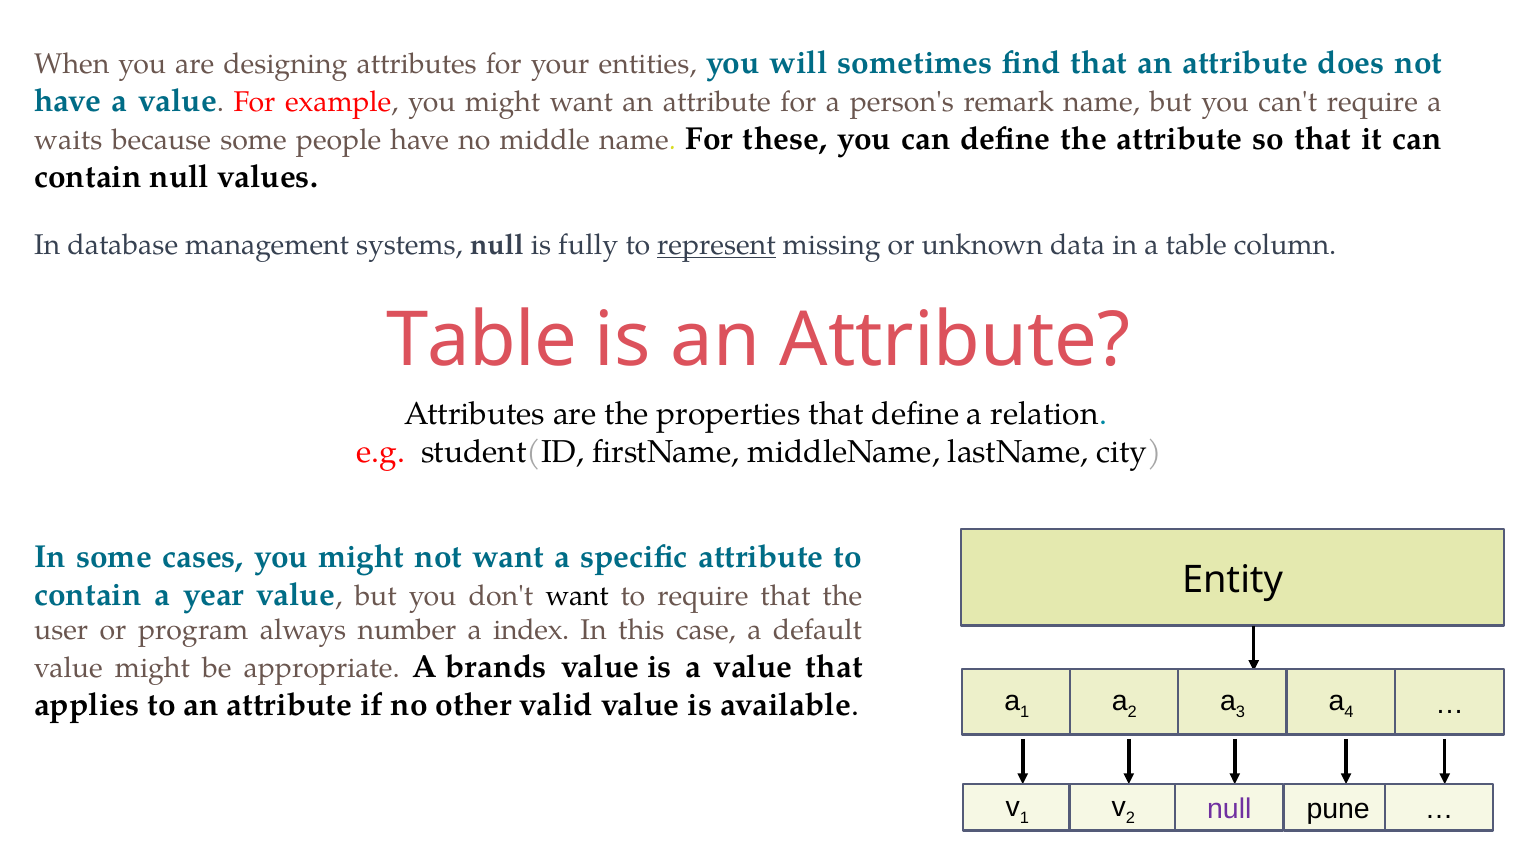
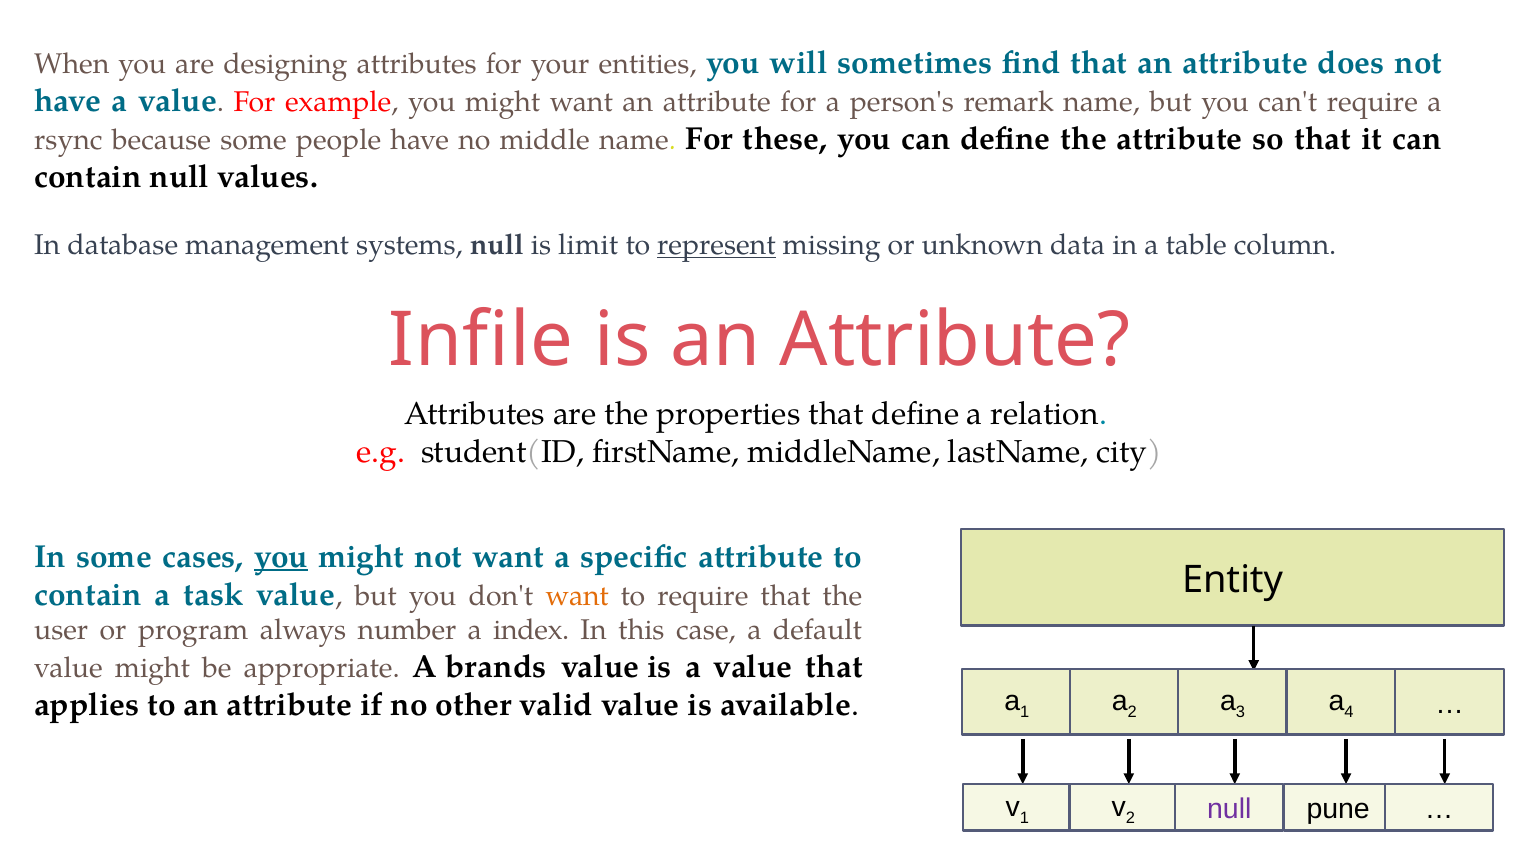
waits: waits -> rsync
fully: fully -> limit
Table at (482, 340): Table -> Infile
you at (281, 557) underline: none -> present
year: year -> task
want at (577, 596) colour: black -> orange
